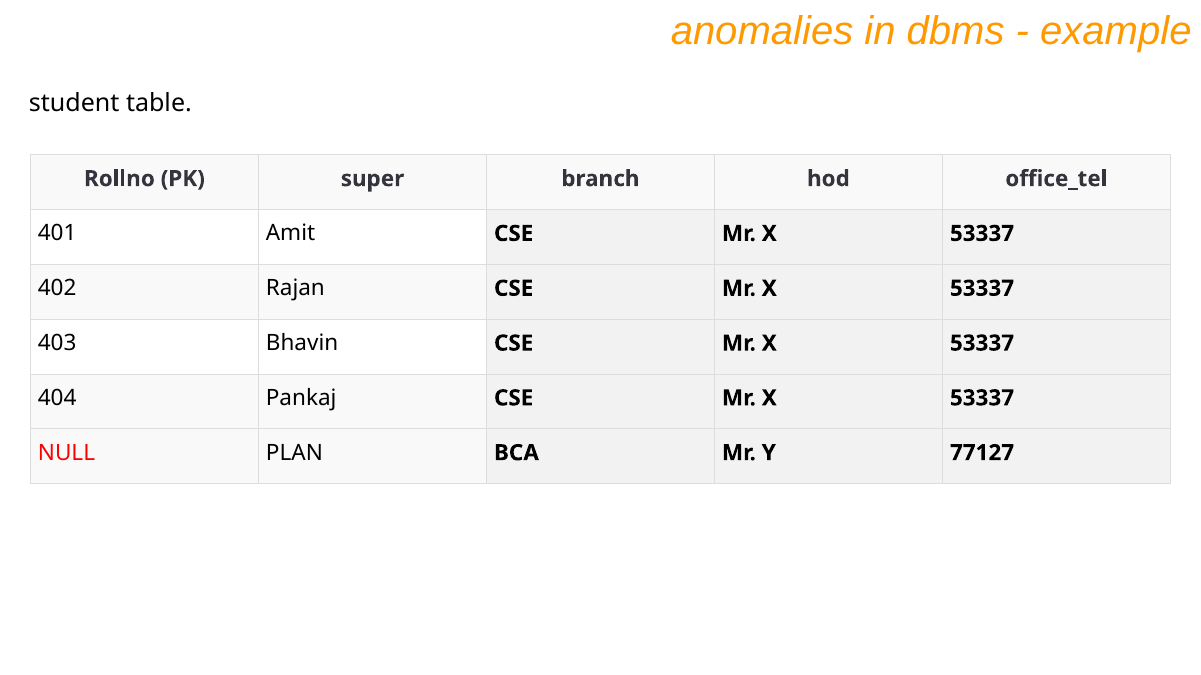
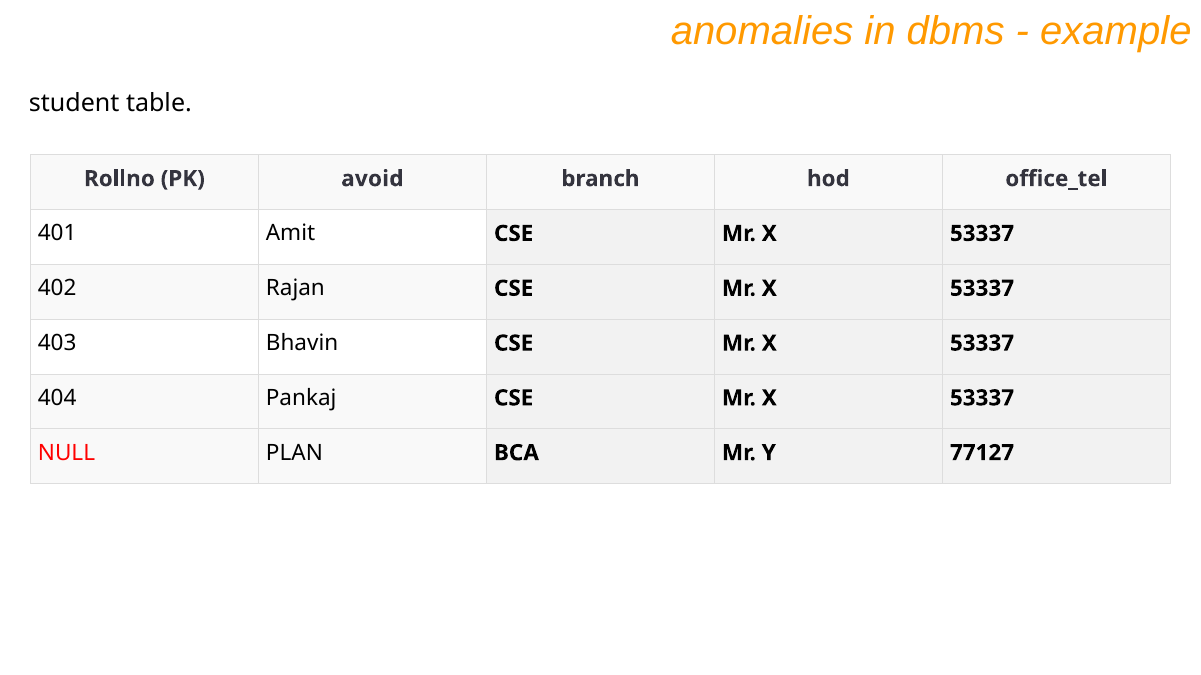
super: super -> avoid
